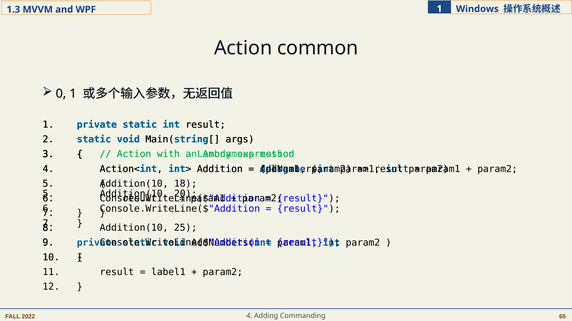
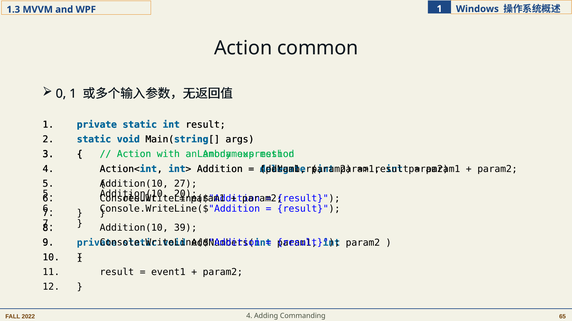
18: 18 -> 27
25: 25 -> 39
label1: label1 -> event1
